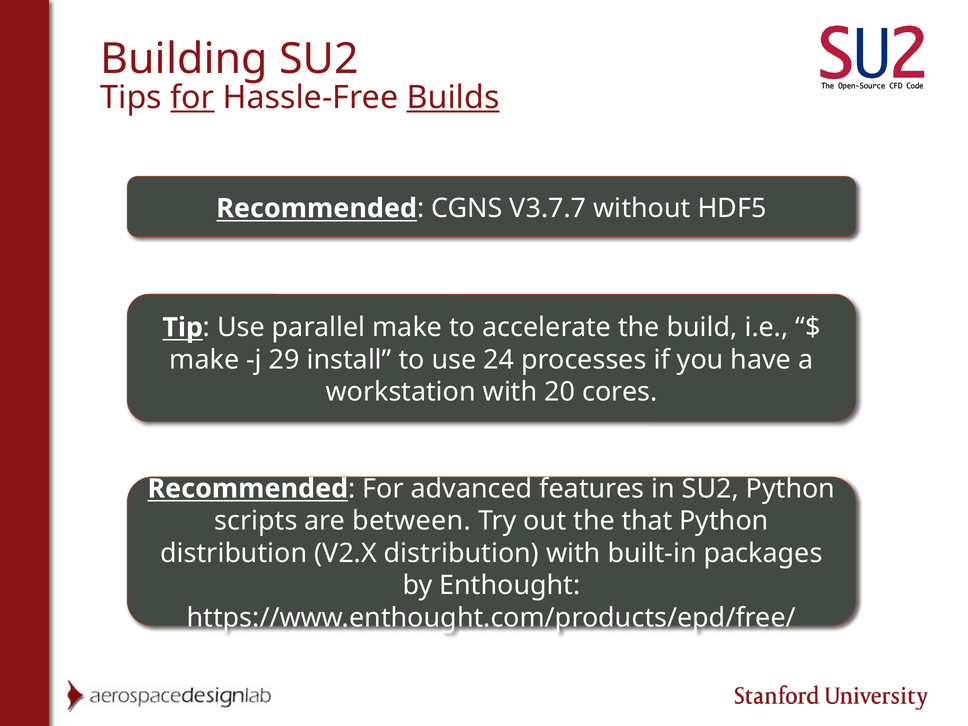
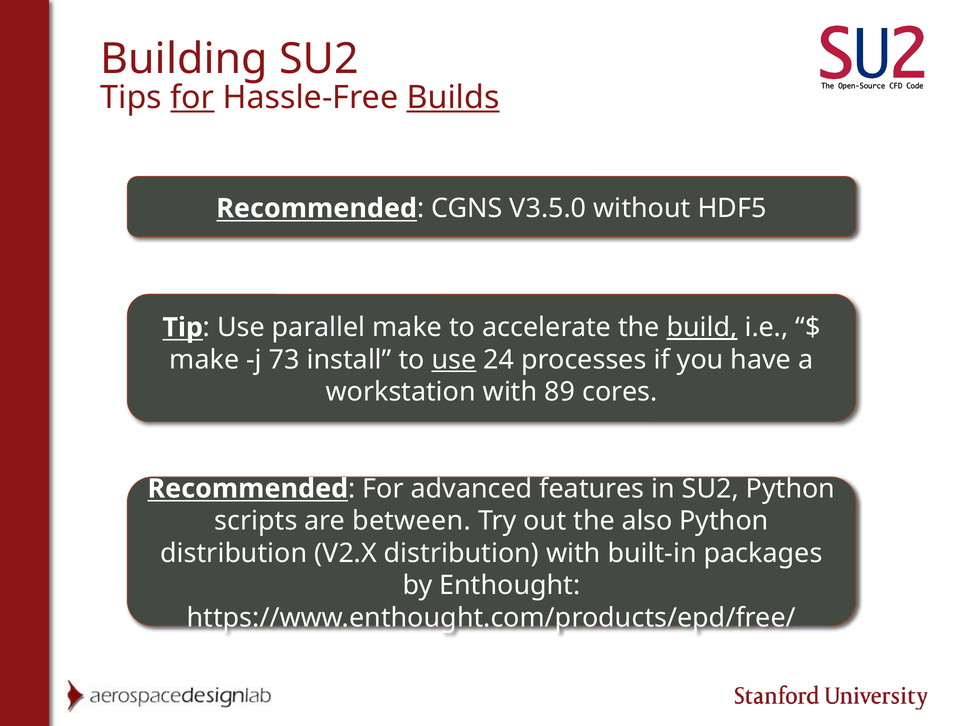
V3.7.7: V3.7.7 -> V3.5.0
build underline: none -> present
29: 29 -> 73
use at (454, 360) underline: none -> present
20: 20 -> 89
that: that -> also
